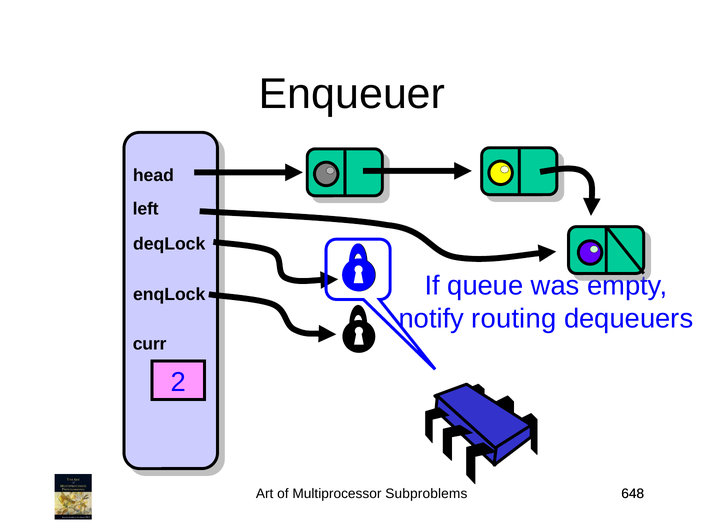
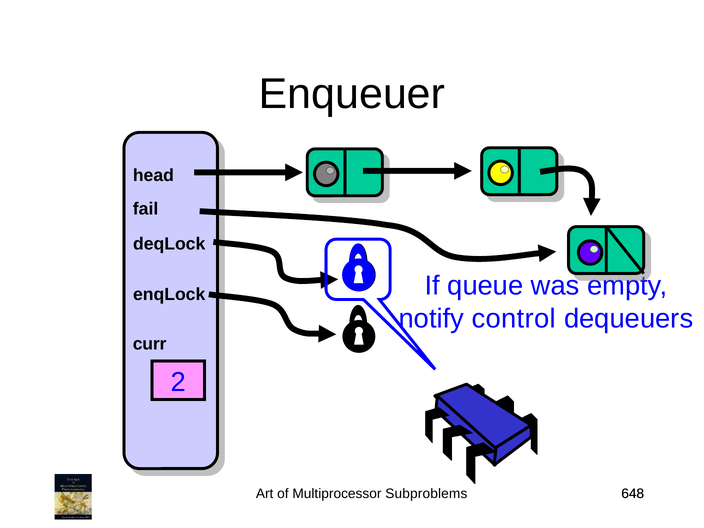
left: left -> fail
routing: routing -> control
